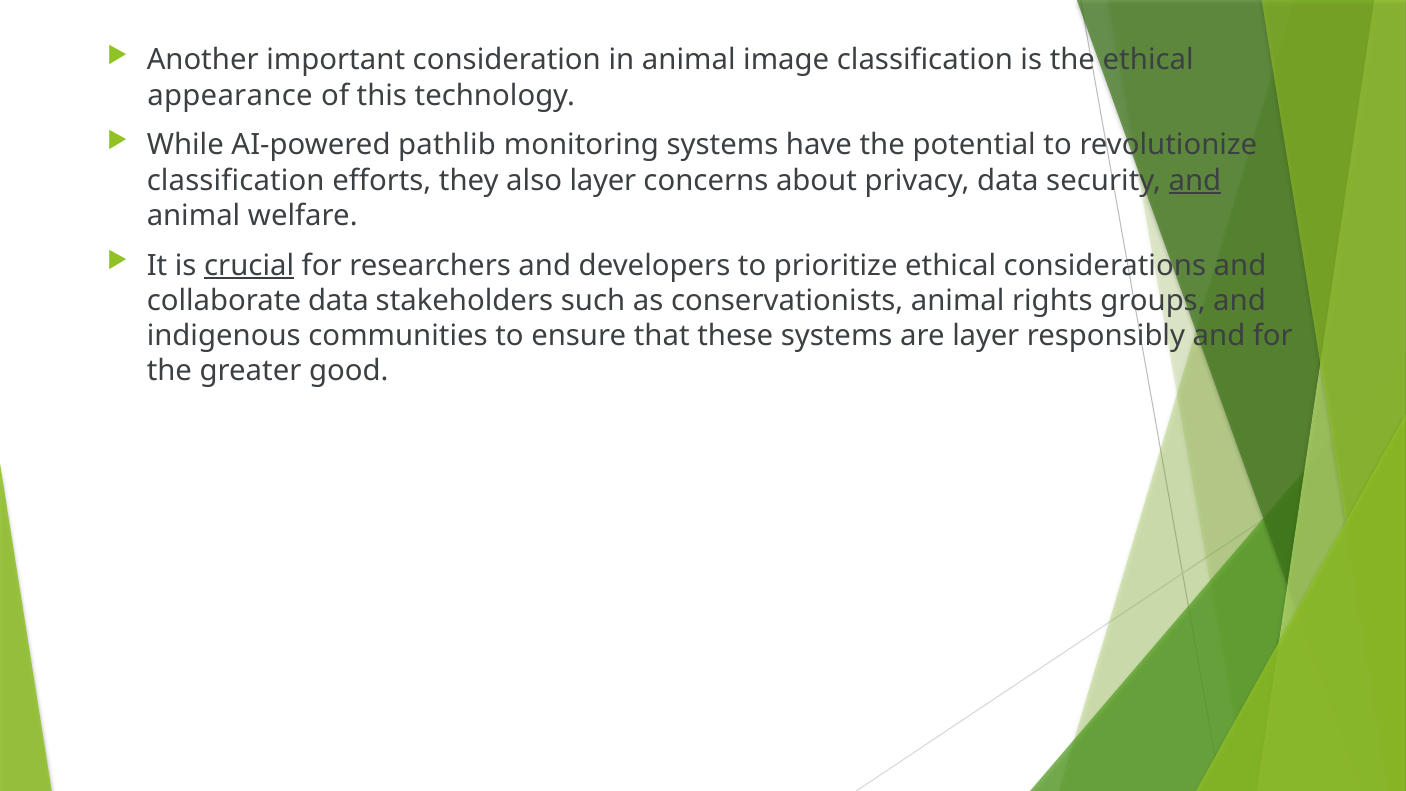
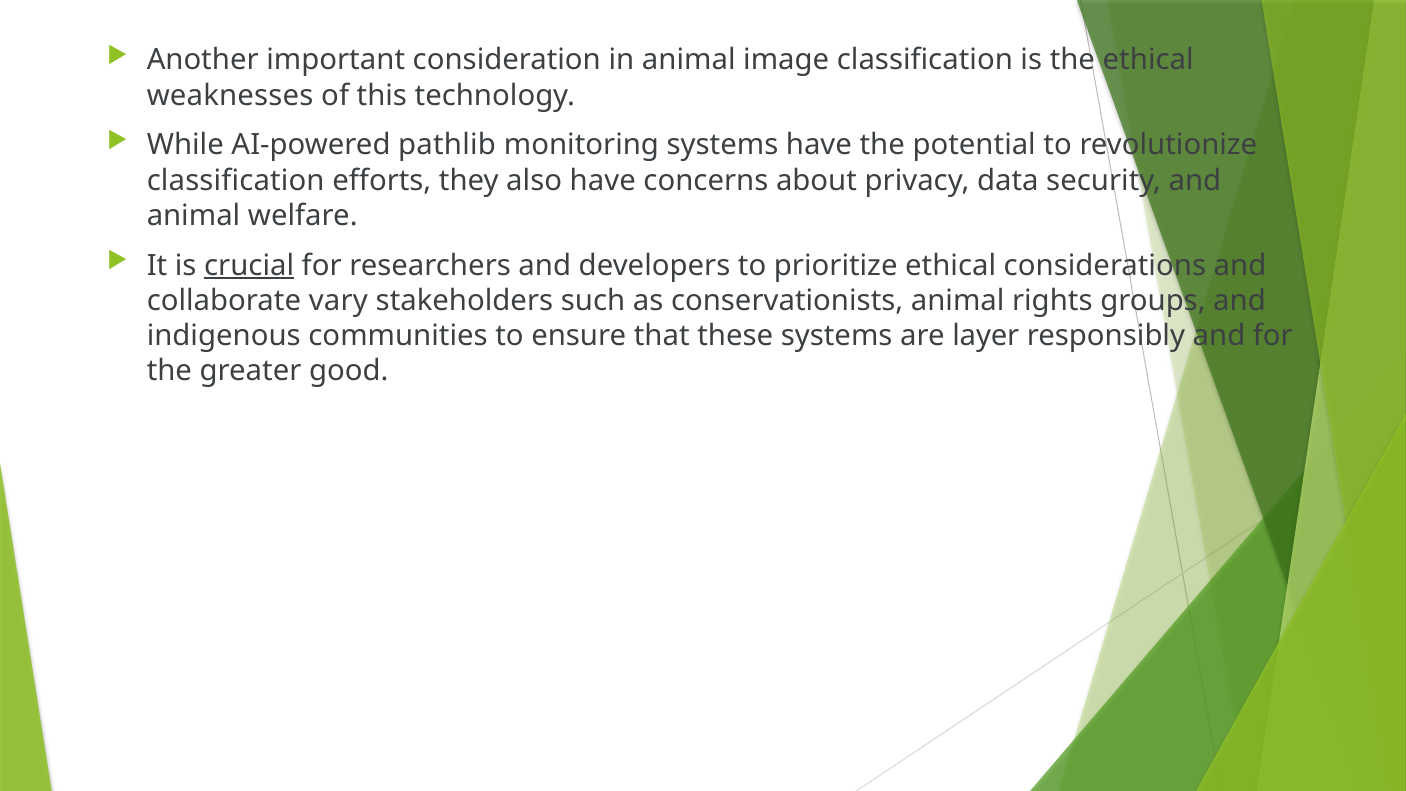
appearance: appearance -> weaknesses
also layer: layer -> have
and at (1195, 180) underline: present -> none
collaborate data: data -> vary
